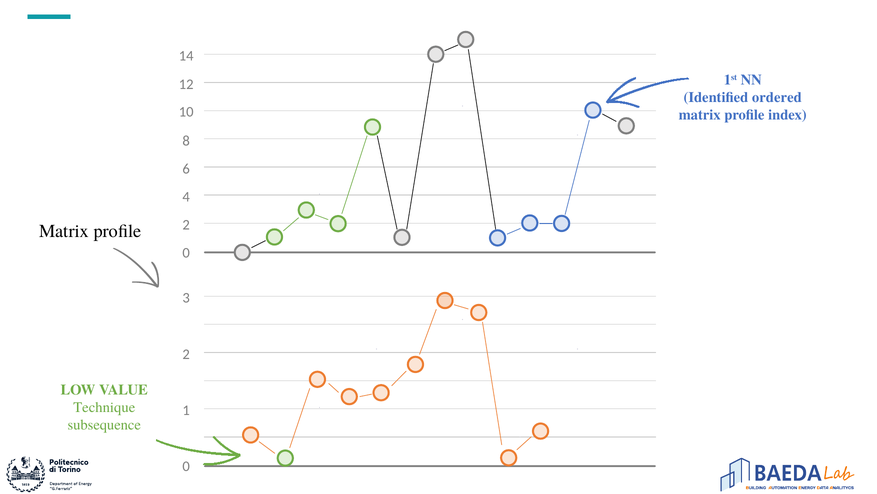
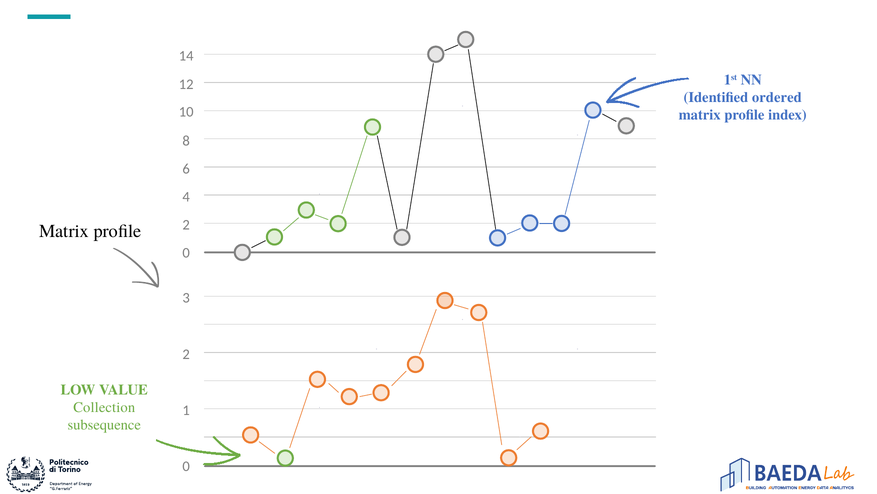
Technique: Technique -> Collection
